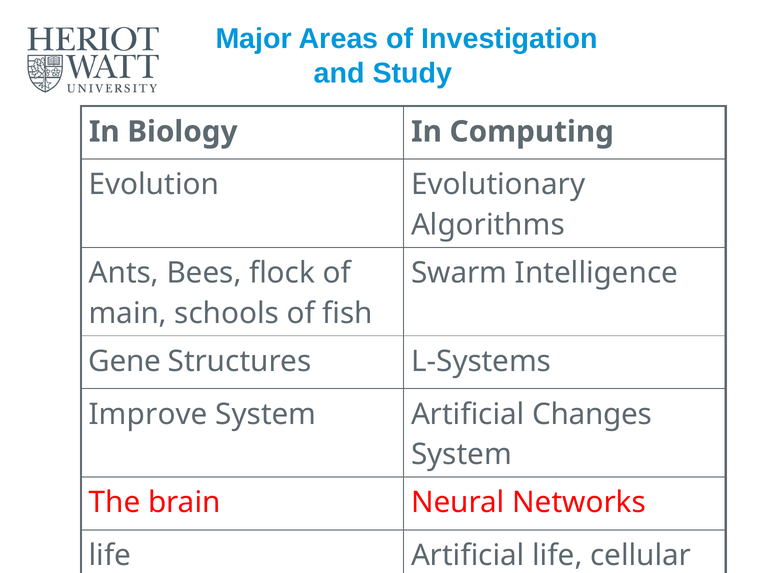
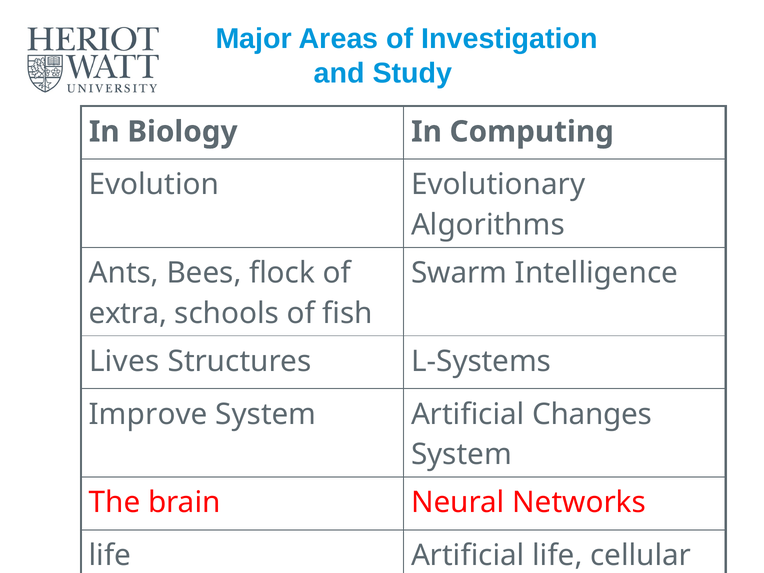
main: main -> extra
Gene: Gene -> Lives
